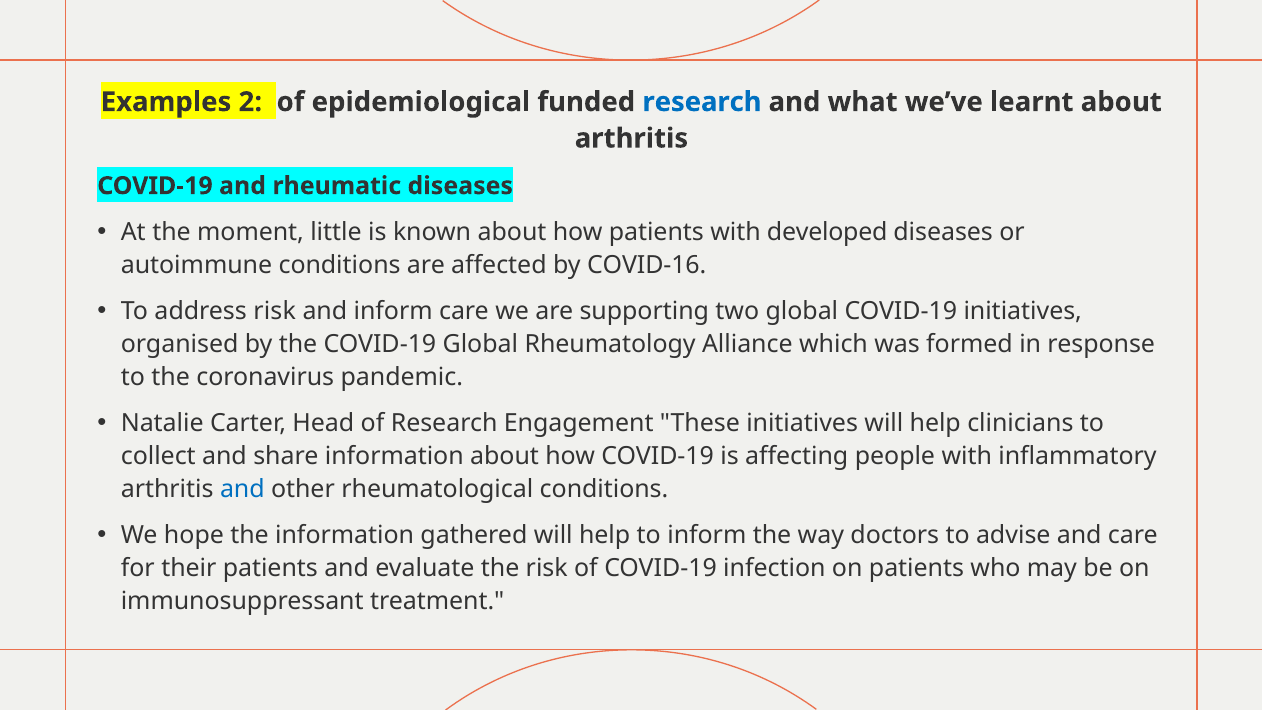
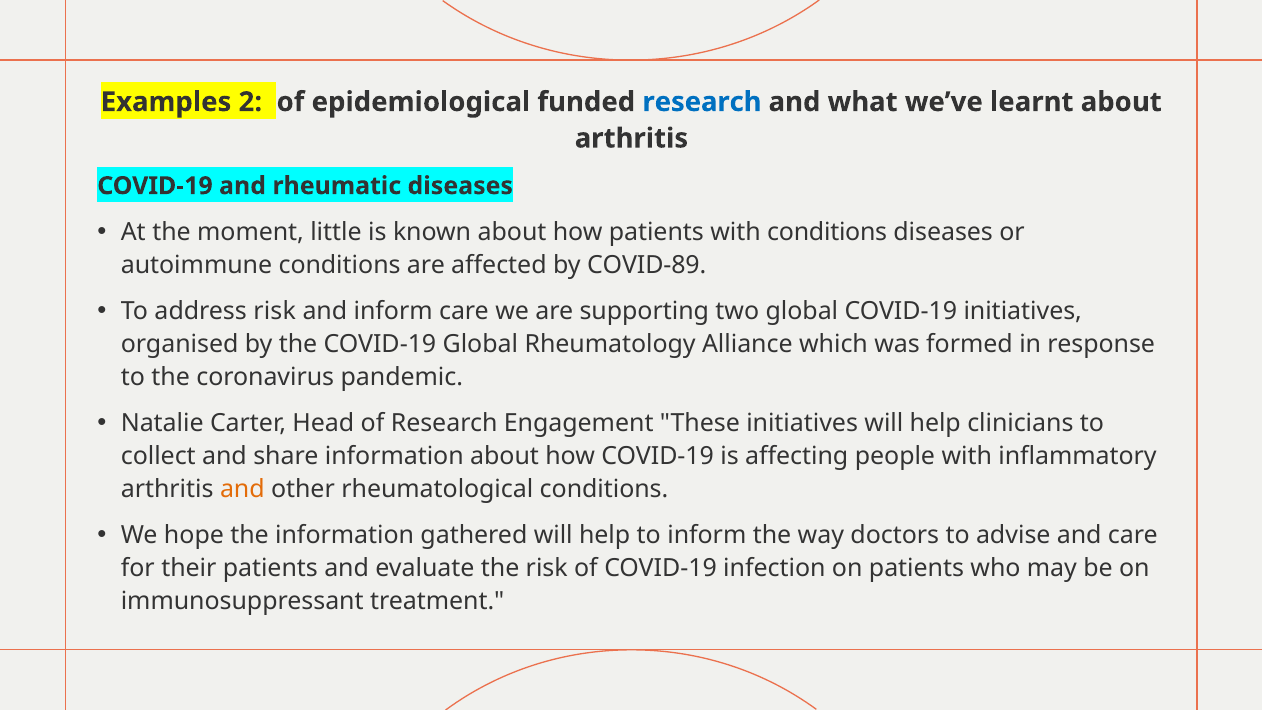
with developed: developed -> conditions
COVID-16: COVID-16 -> COVID-89
and at (242, 489) colour: blue -> orange
